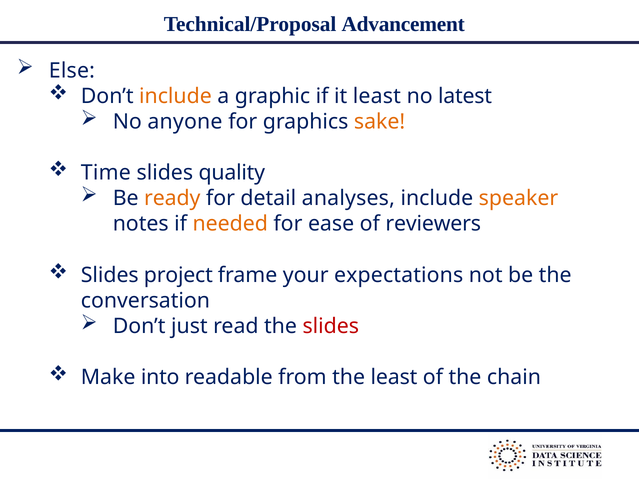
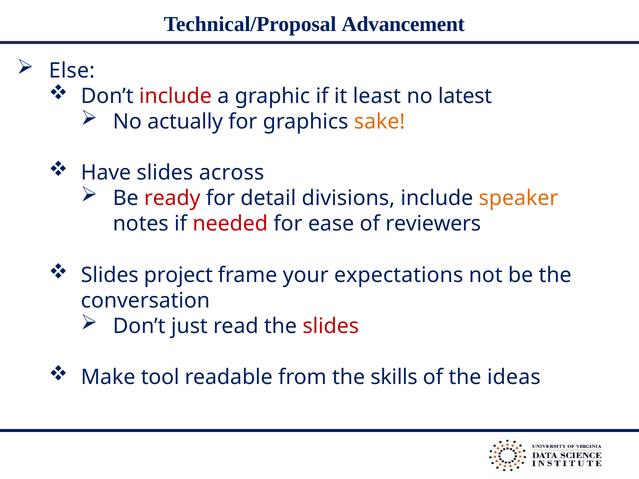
include at (175, 96) colour: orange -> red
anyone: anyone -> actually
Time: Time -> Have
quality: quality -> across
ready colour: orange -> red
analyses: analyses -> divisions
needed colour: orange -> red
into: into -> tool
the least: least -> skills
chain: chain -> ideas
